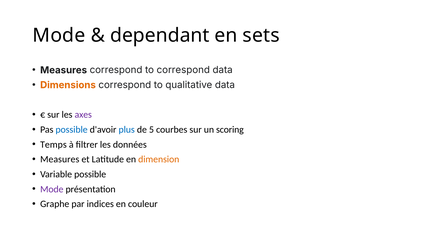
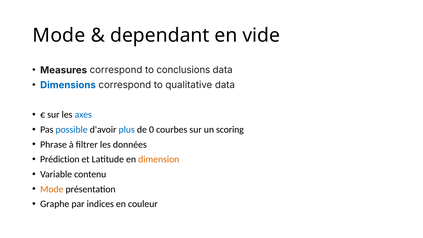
sets: sets -> vide
to correspond: correspond -> conclusions
Dimensions colour: orange -> blue
axes colour: purple -> blue
5: 5 -> 0
Temps: Temps -> Phrase
Measures at (60, 159): Measures -> Prédiction
Variable possible: possible -> contenu
Mode at (52, 189) colour: purple -> orange
